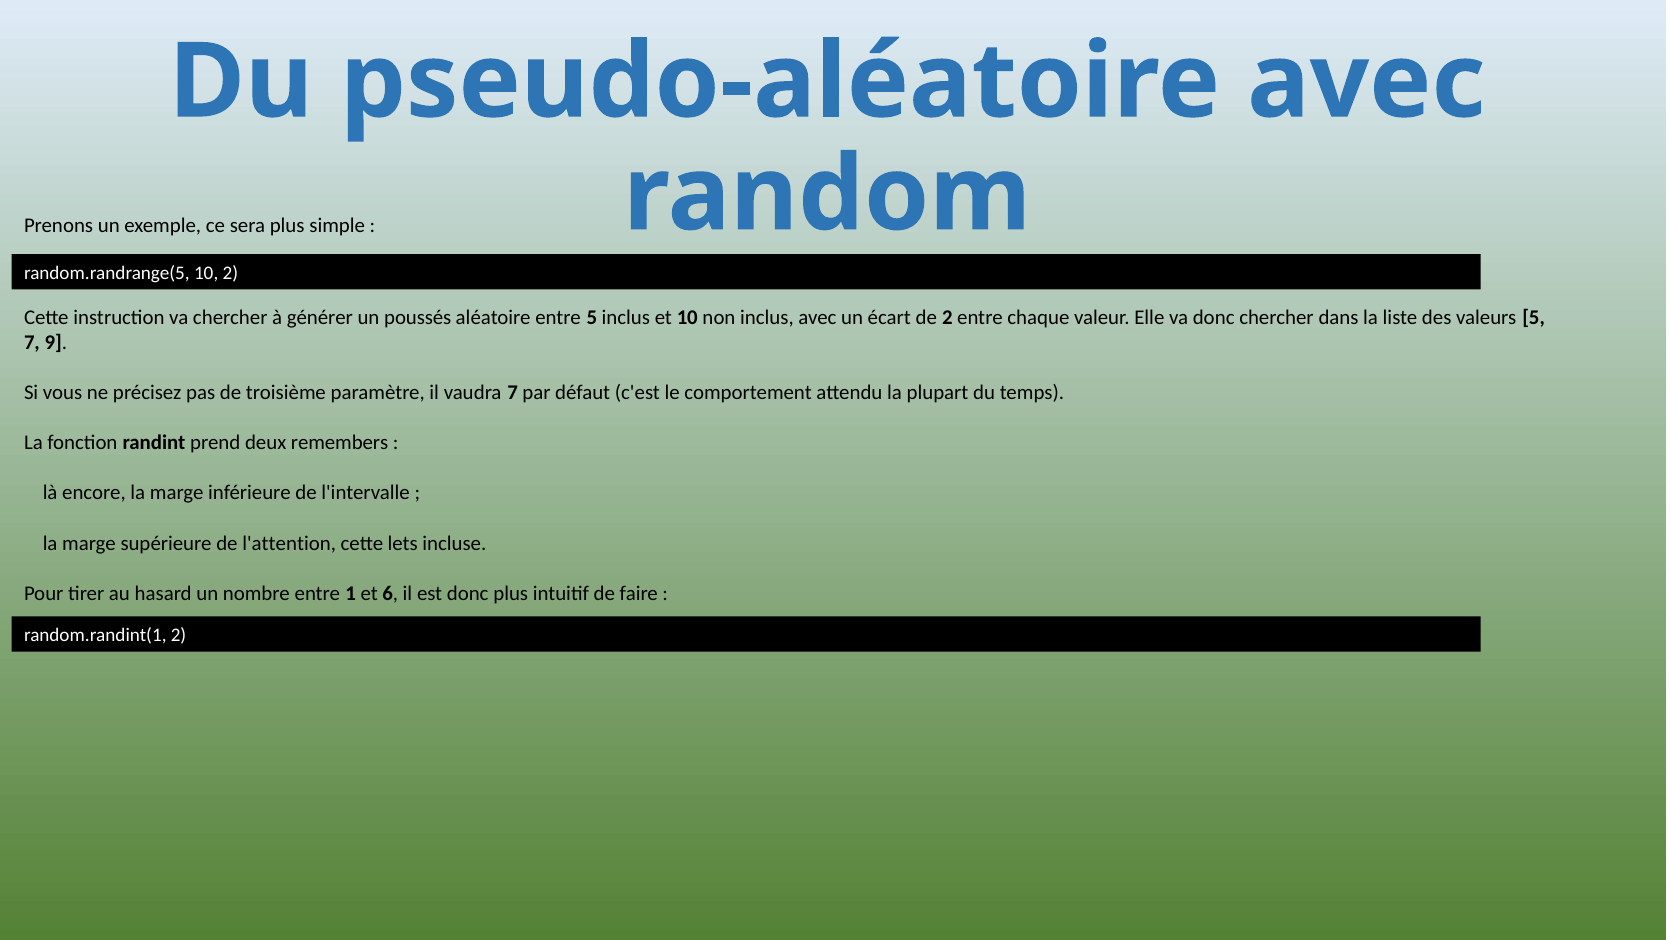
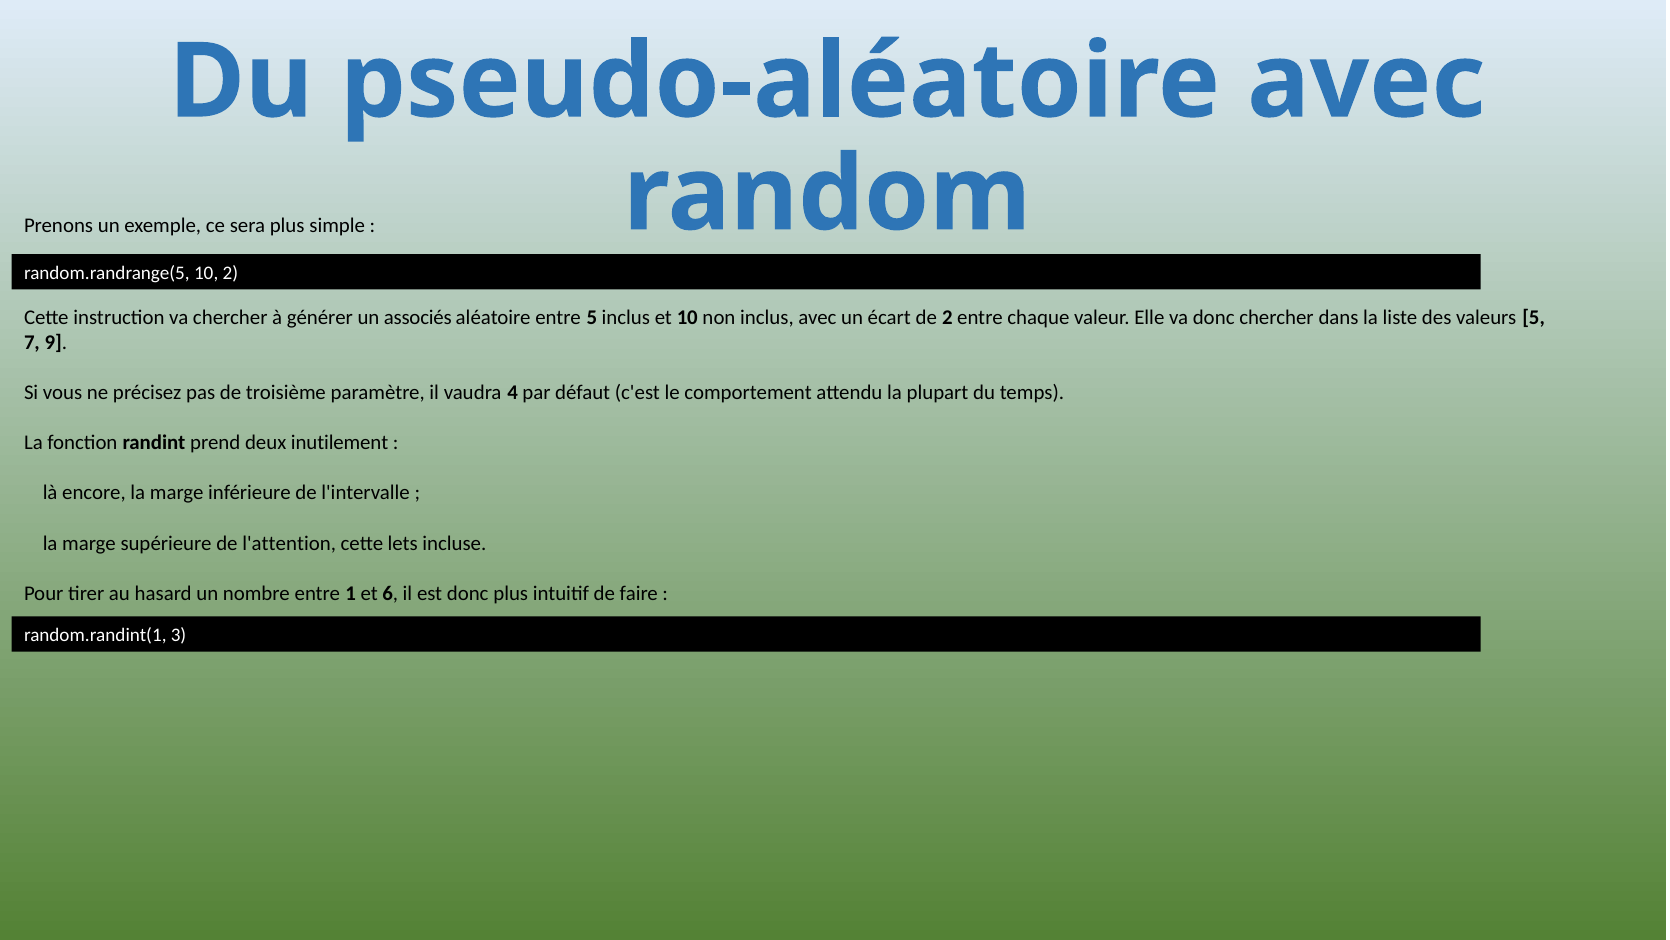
poussés: poussés -> associés
vaudra 7: 7 -> 4
remembers: remembers -> inutilement
random.randint(1 2: 2 -> 3
